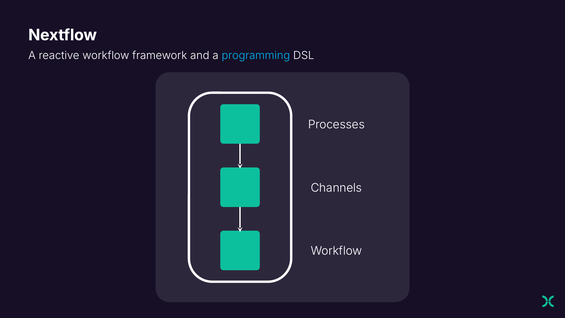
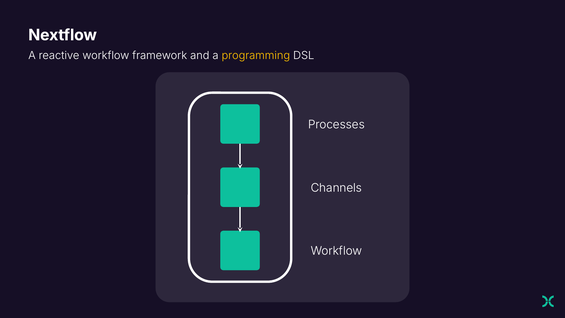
programming colour: light blue -> yellow
